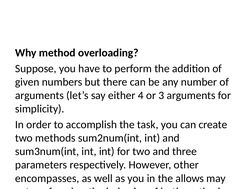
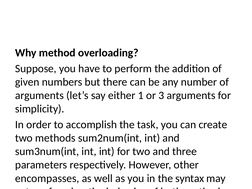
4: 4 -> 1
allows: allows -> syntax
